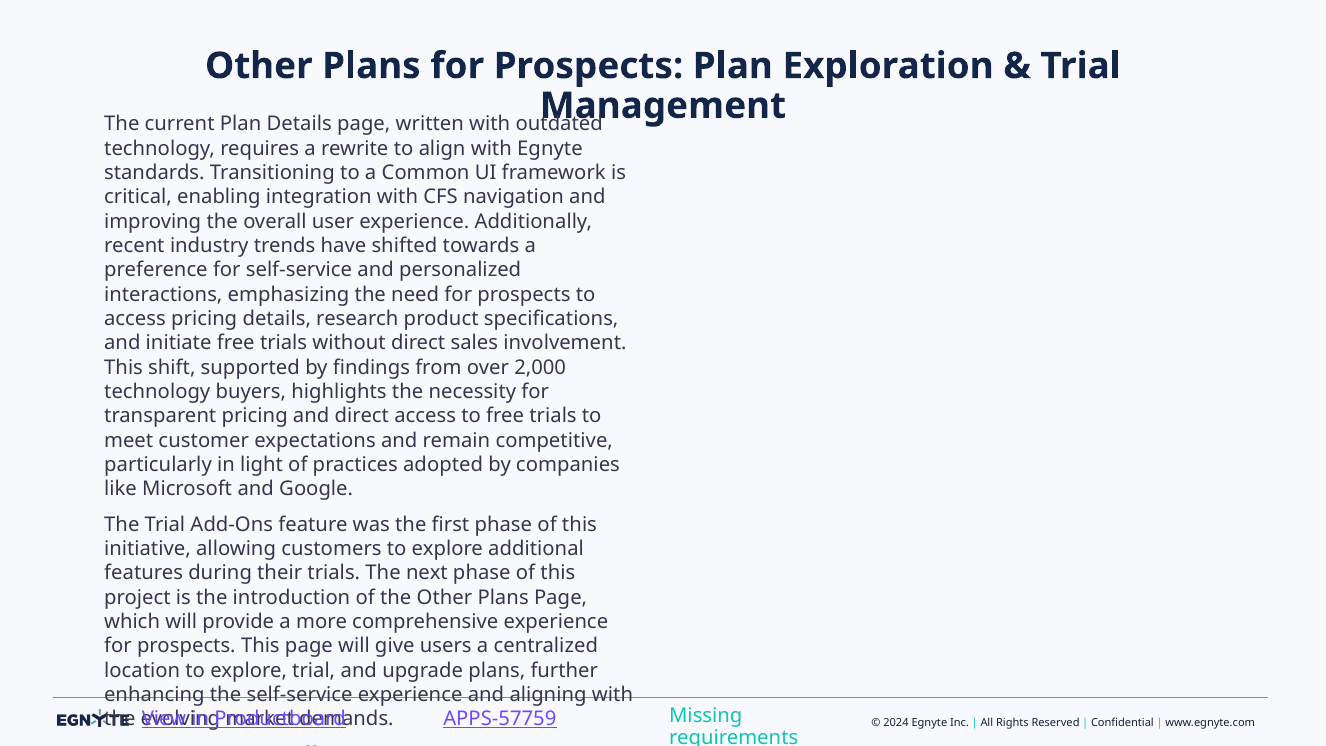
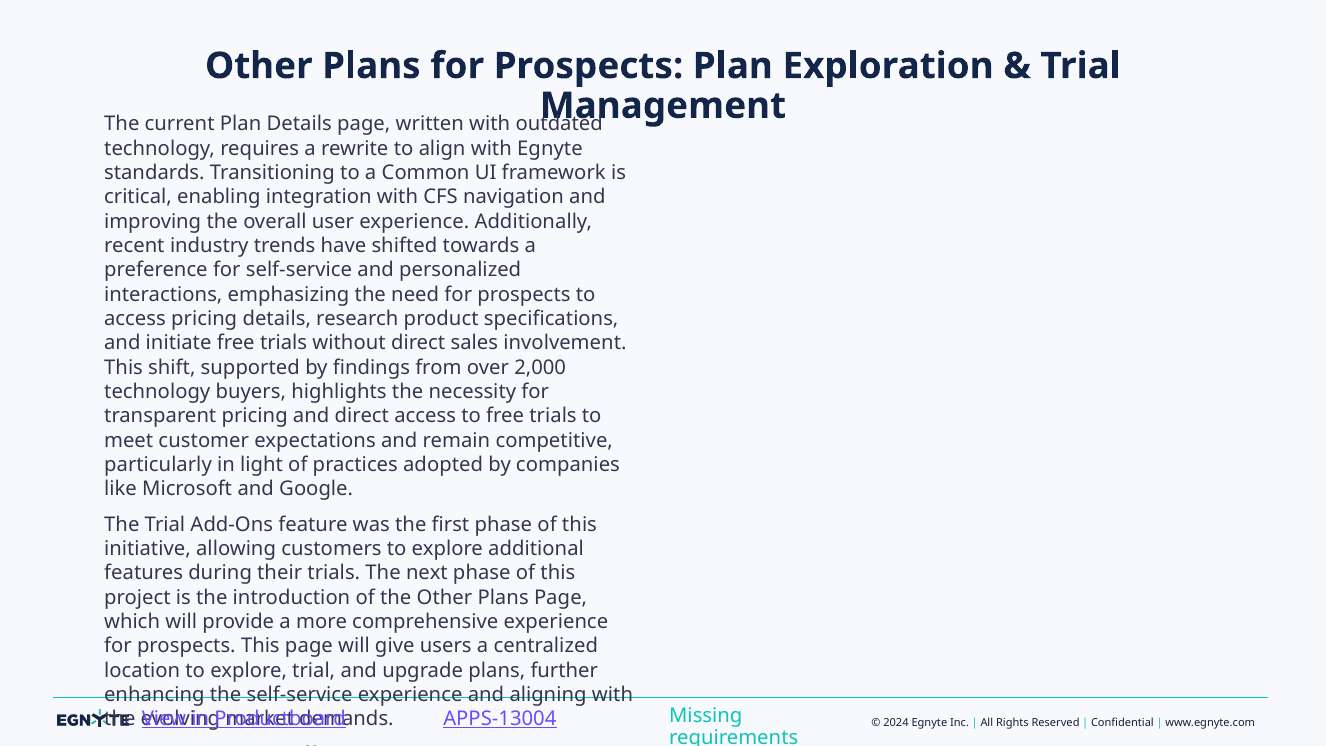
APPS-57759: APPS-57759 -> APPS-13004
